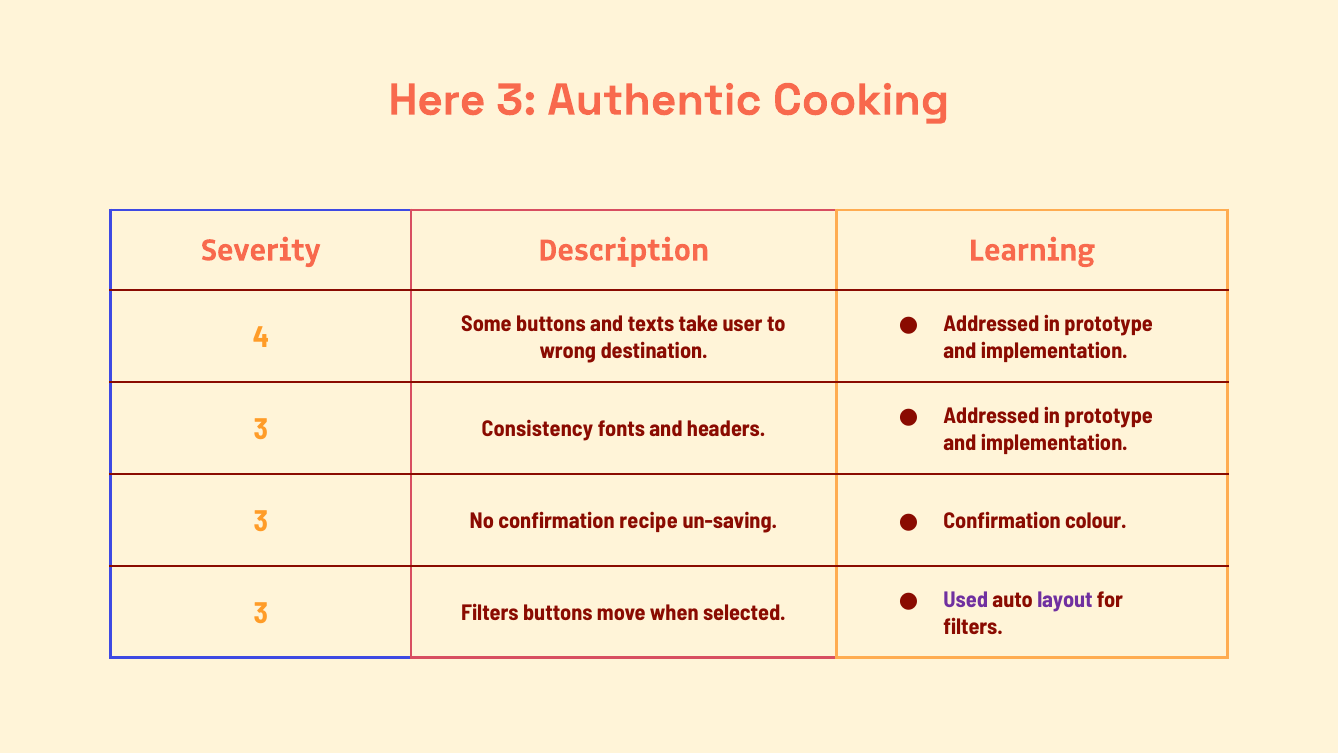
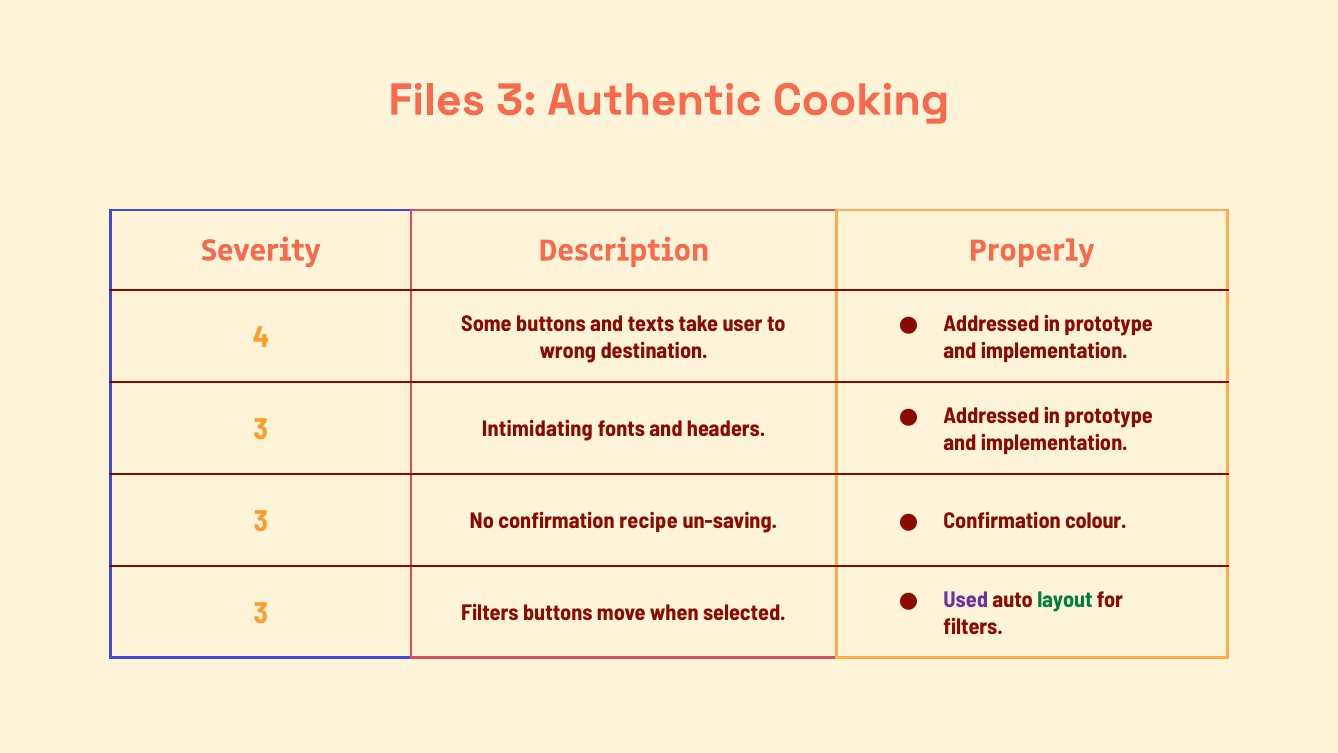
Here: Here -> Files
Learning: Learning -> Properly
Consistency: Consistency -> Intimidating
layout colour: purple -> green
